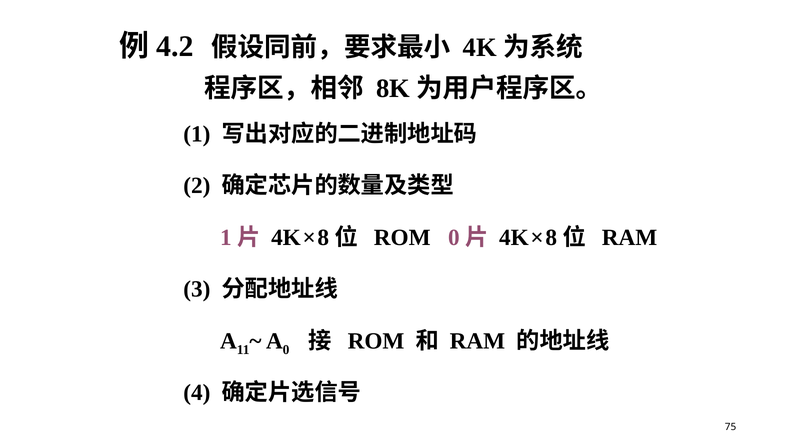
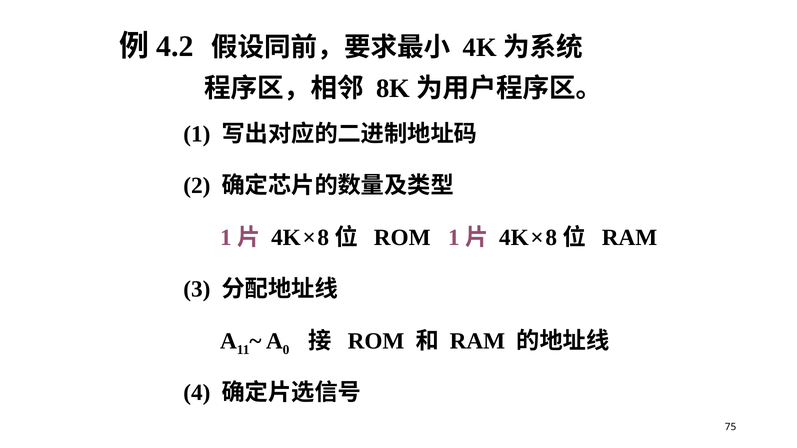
ROM 0: 0 -> 1
